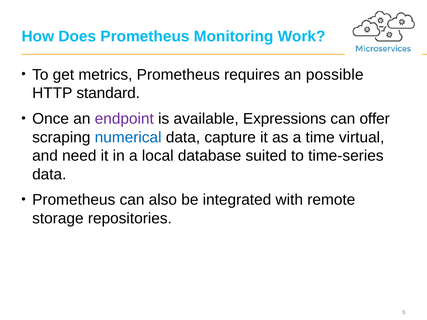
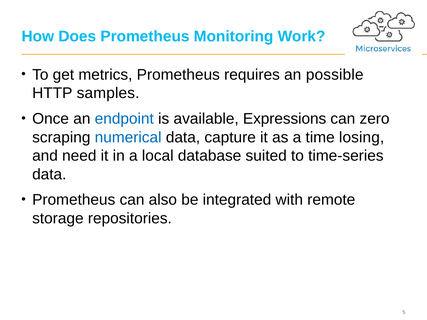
standard: standard -> samples
endpoint colour: purple -> blue
offer: offer -> zero
virtual: virtual -> losing
